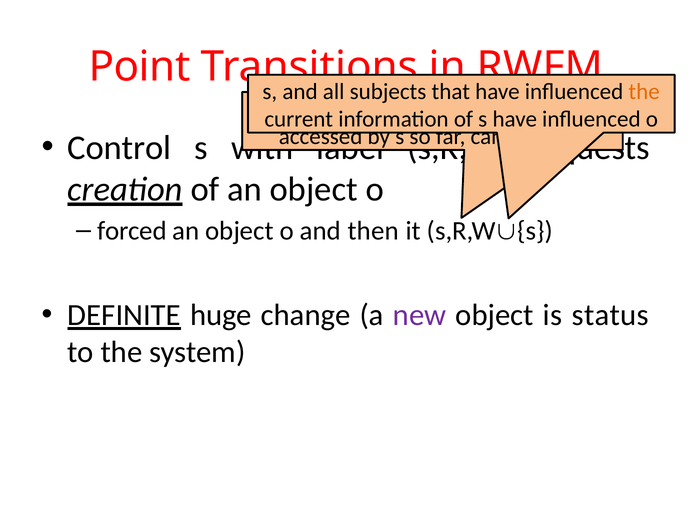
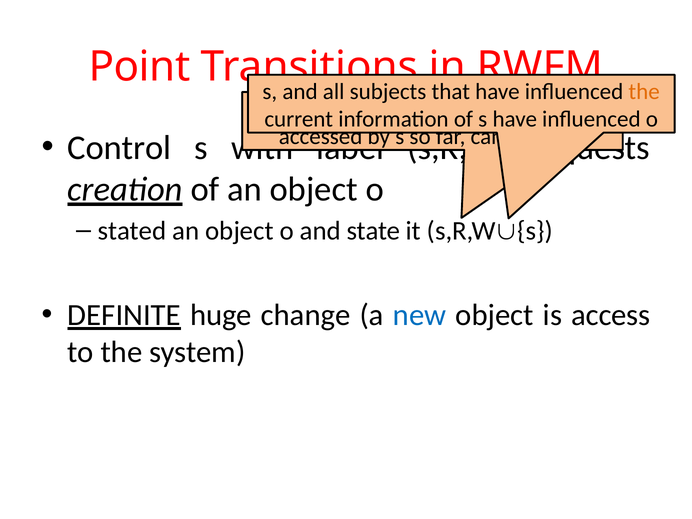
forced: forced -> stated
then: then -> state
new colour: purple -> blue
is status: status -> access
